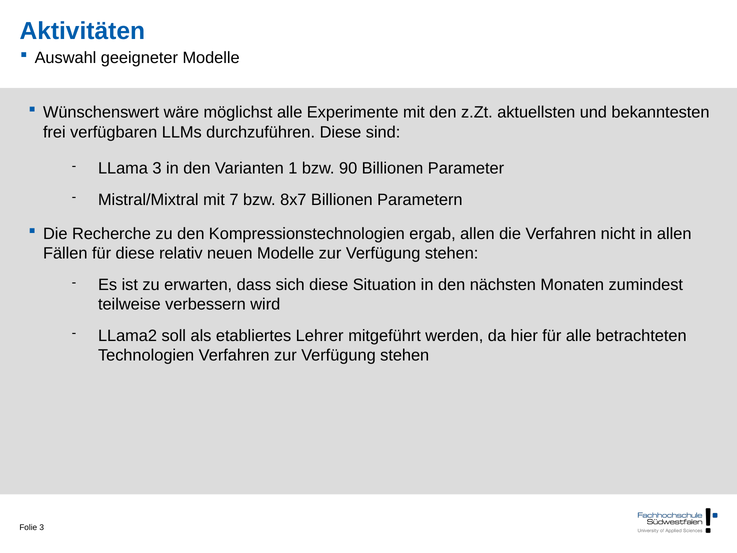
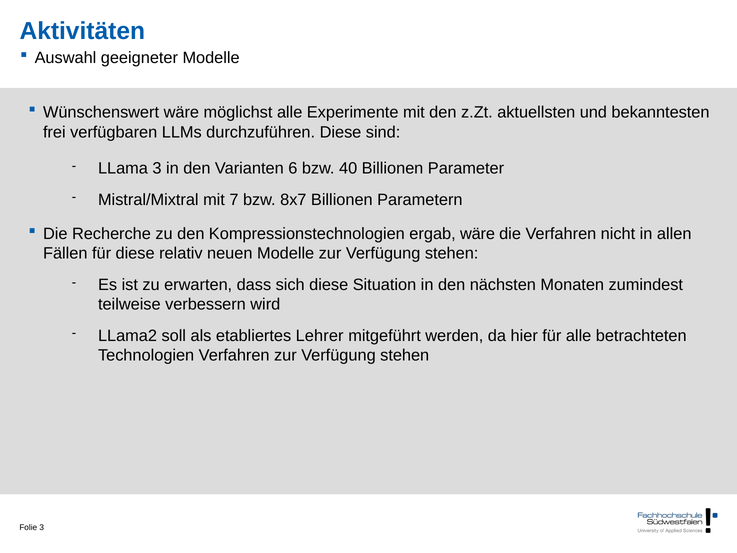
1: 1 -> 6
90: 90 -> 40
ergab allen: allen -> wäre
